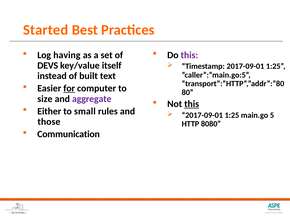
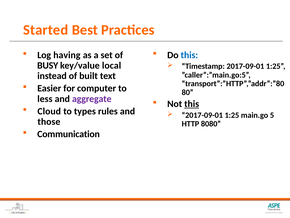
this at (189, 55) colour: purple -> blue
DEVS: DEVS -> BUSY
itself: itself -> local
for underline: present -> none
size: size -> less
Either: Either -> Cloud
small: small -> types
